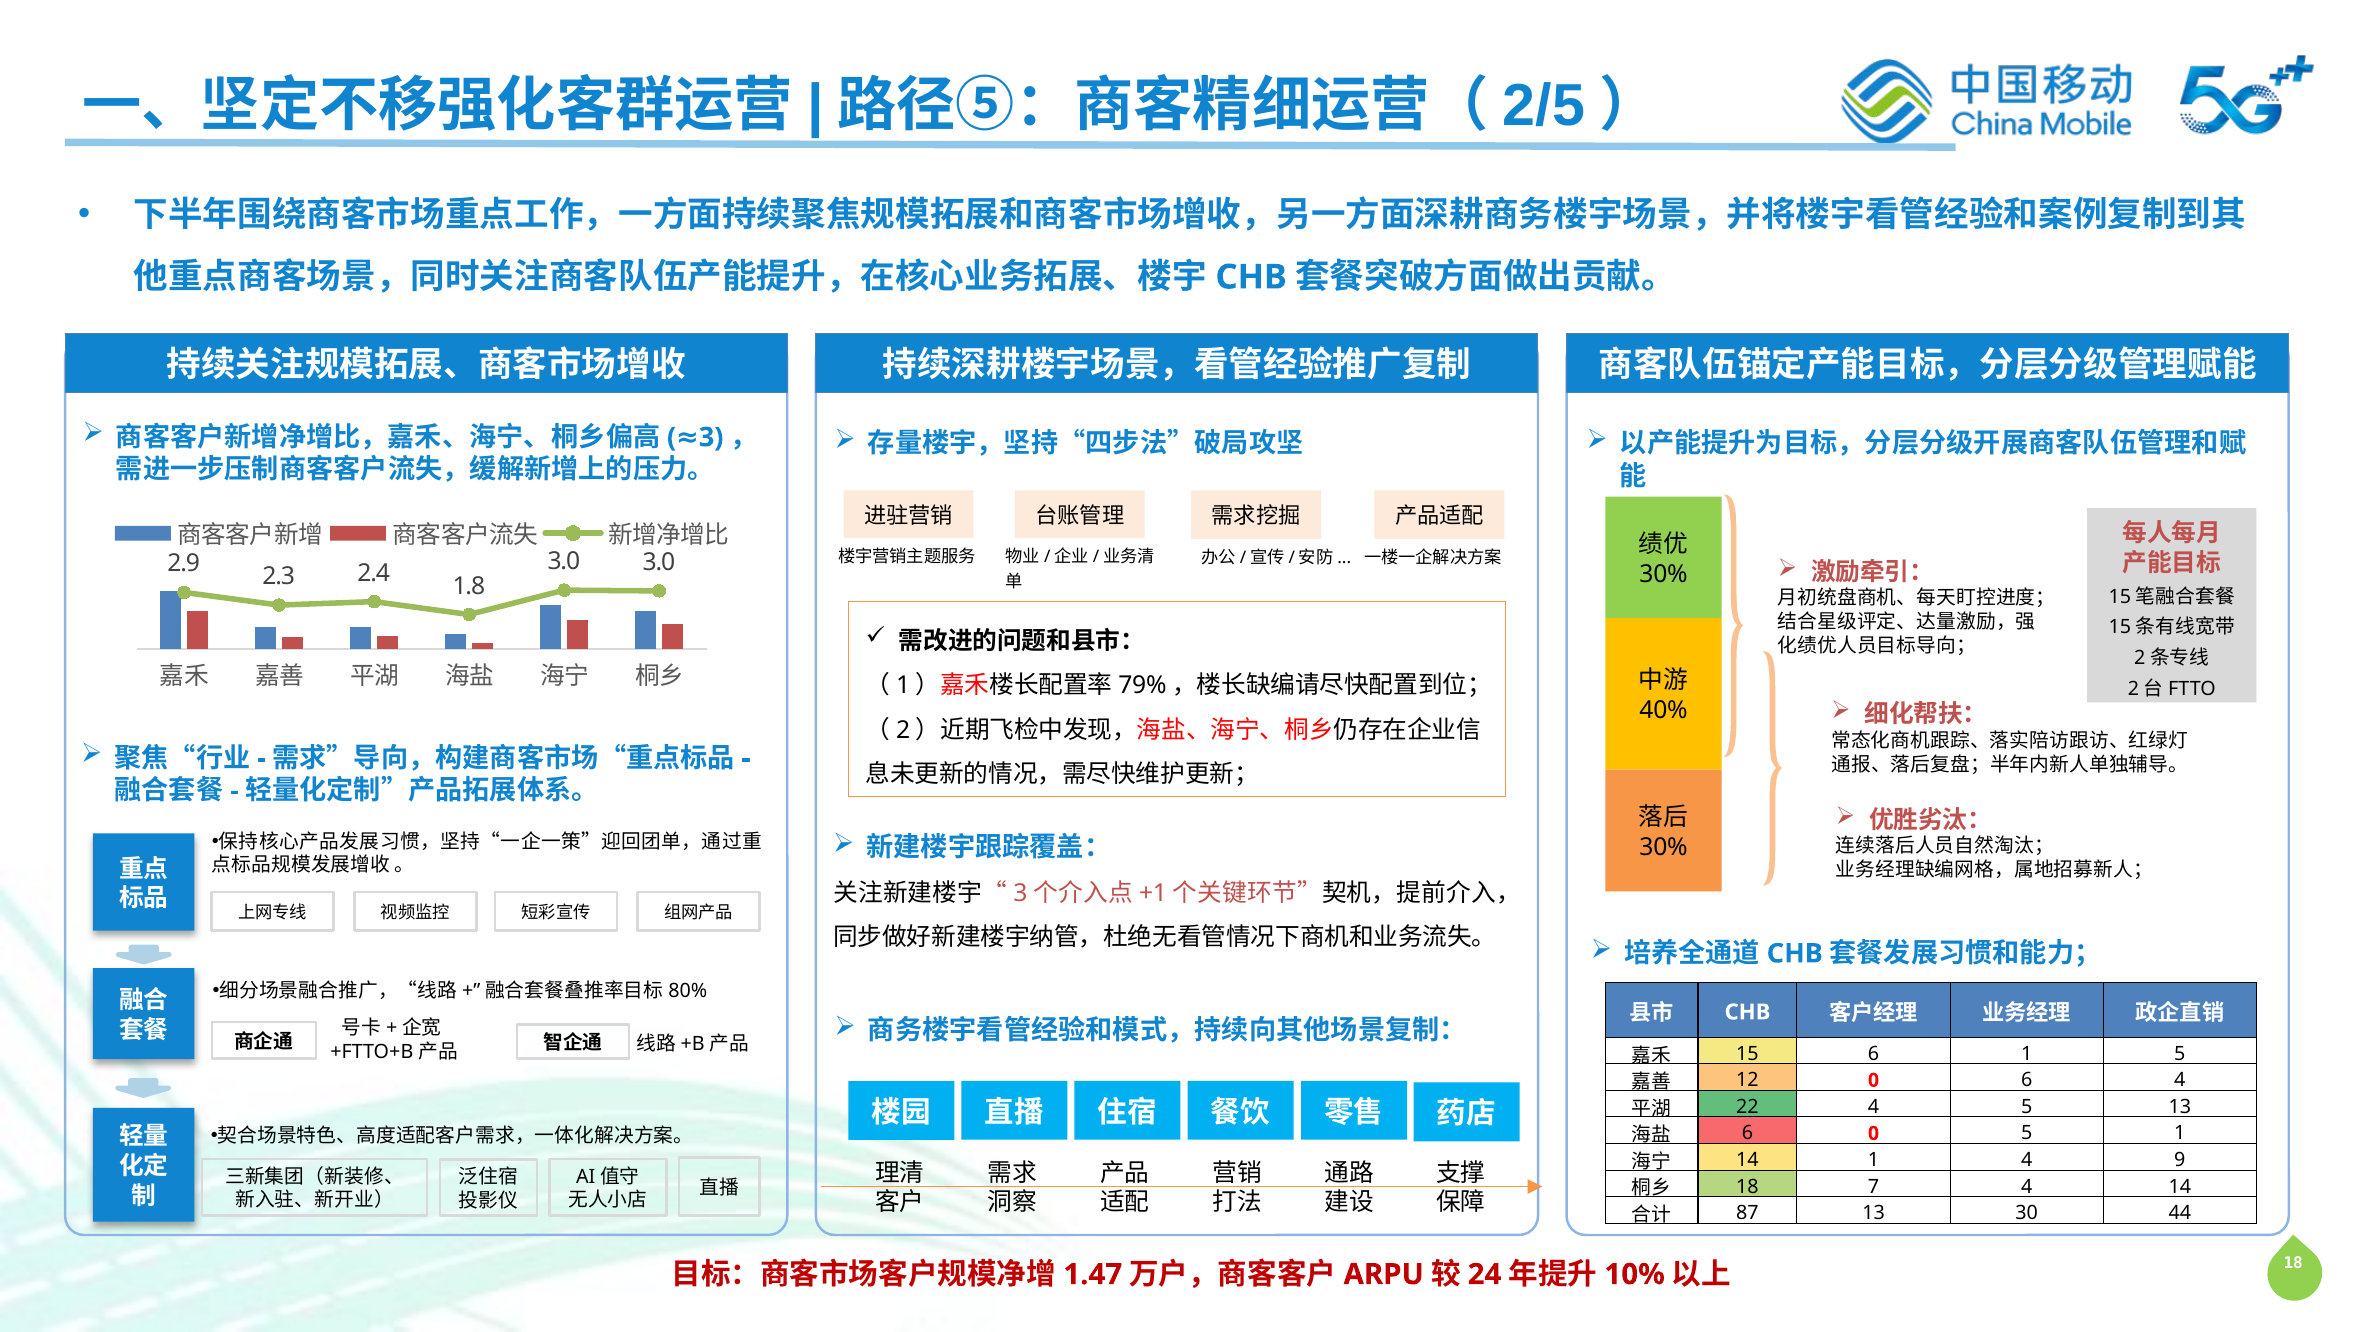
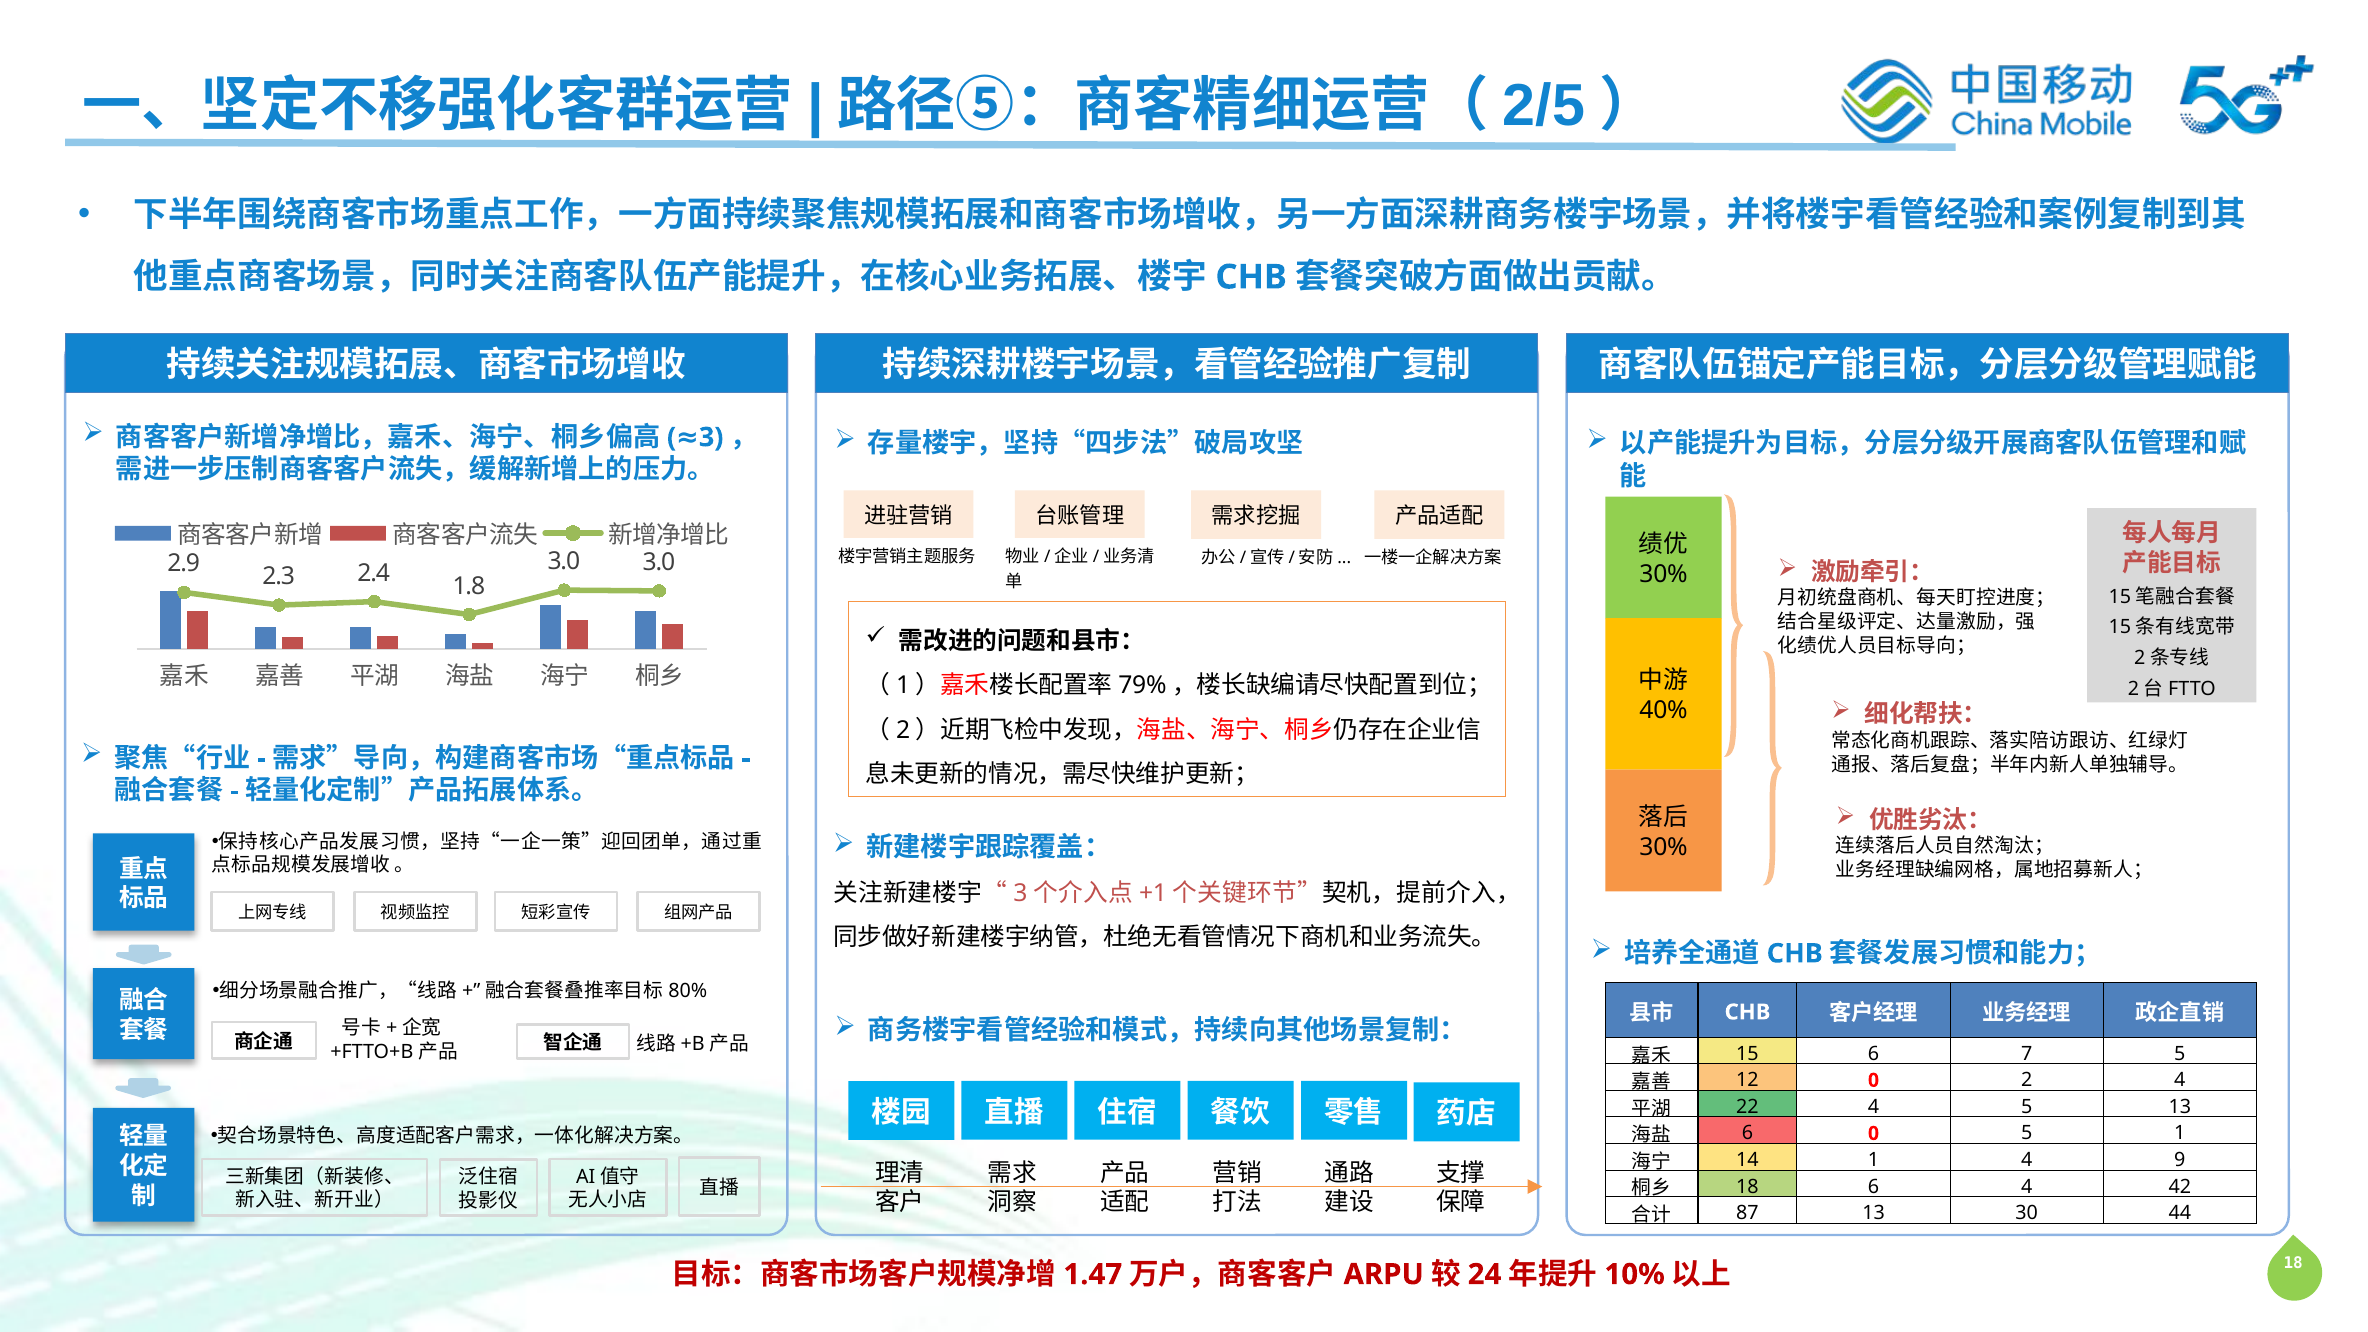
6 1: 1 -> 7
0 6: 6 -> 2
18 7: 7 -> 6
4 14: 14 -> 42
